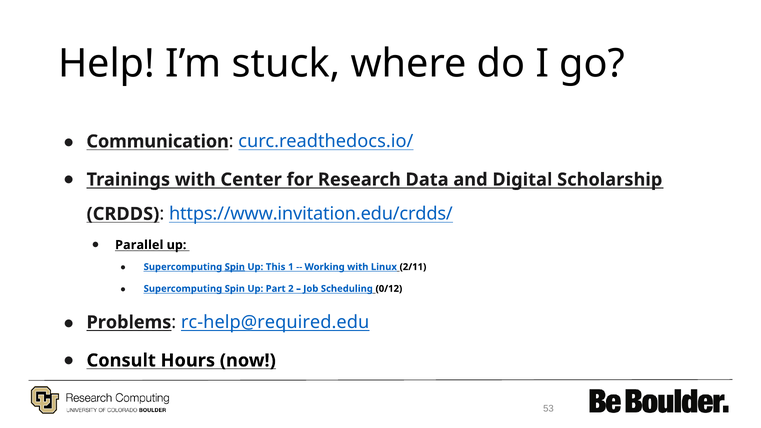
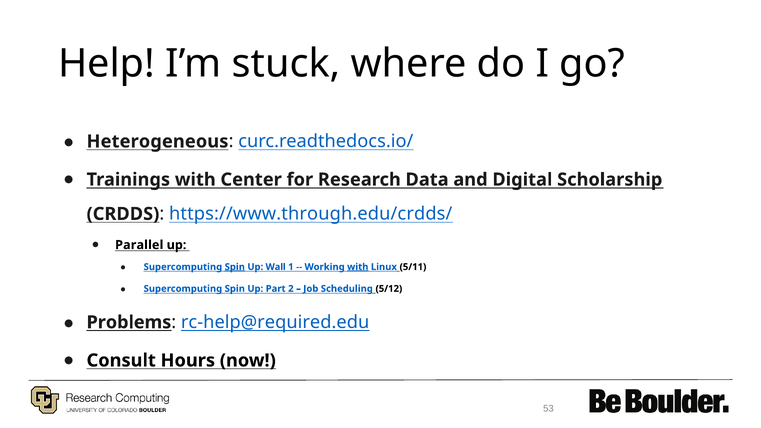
Communication: Communication -> Heterogeneous
https://www.invitation.edu/crdds/: https://www.invitation.edu/crdds/ -> https://www.through.edu/crdds/
This: This -> Wall
with at (358, 267) underline: none -> present
2/11: 2/11 -> 5/11
0/12: 0/12 -> 5/12
